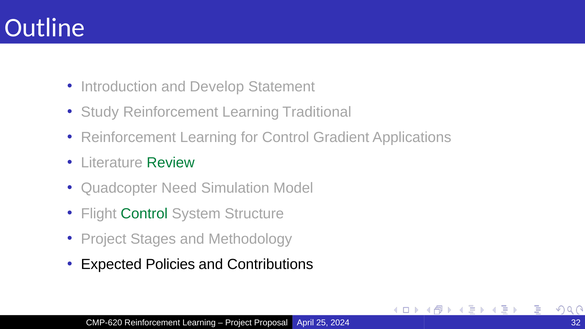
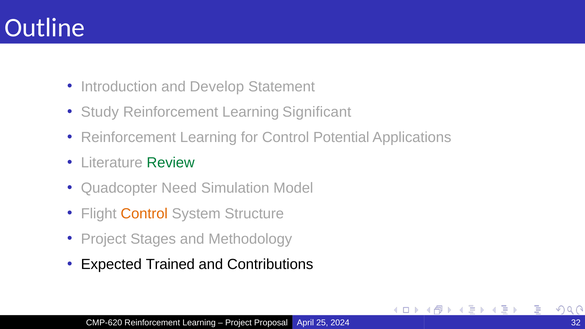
Traditional: Traditional -> Significant
Gradient: Gradient -> Potential
Control at (144, 214) colour: green -> orange
Policies: Policies -> Trained
